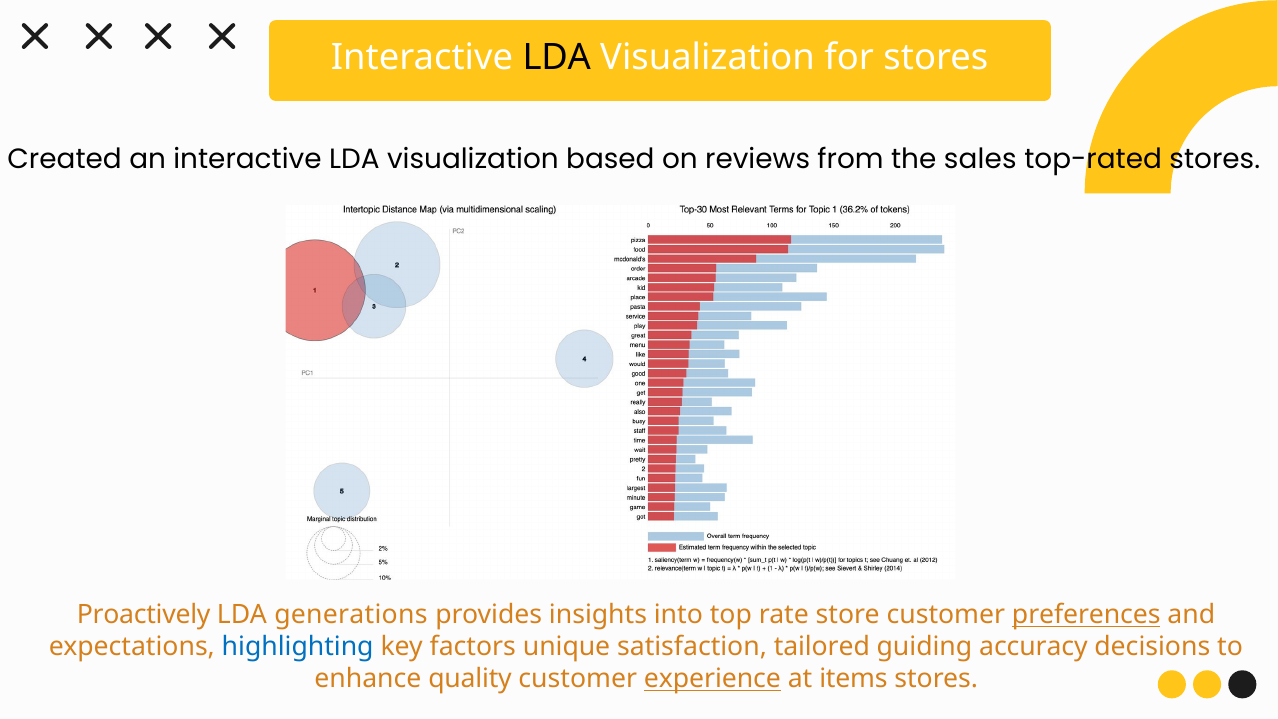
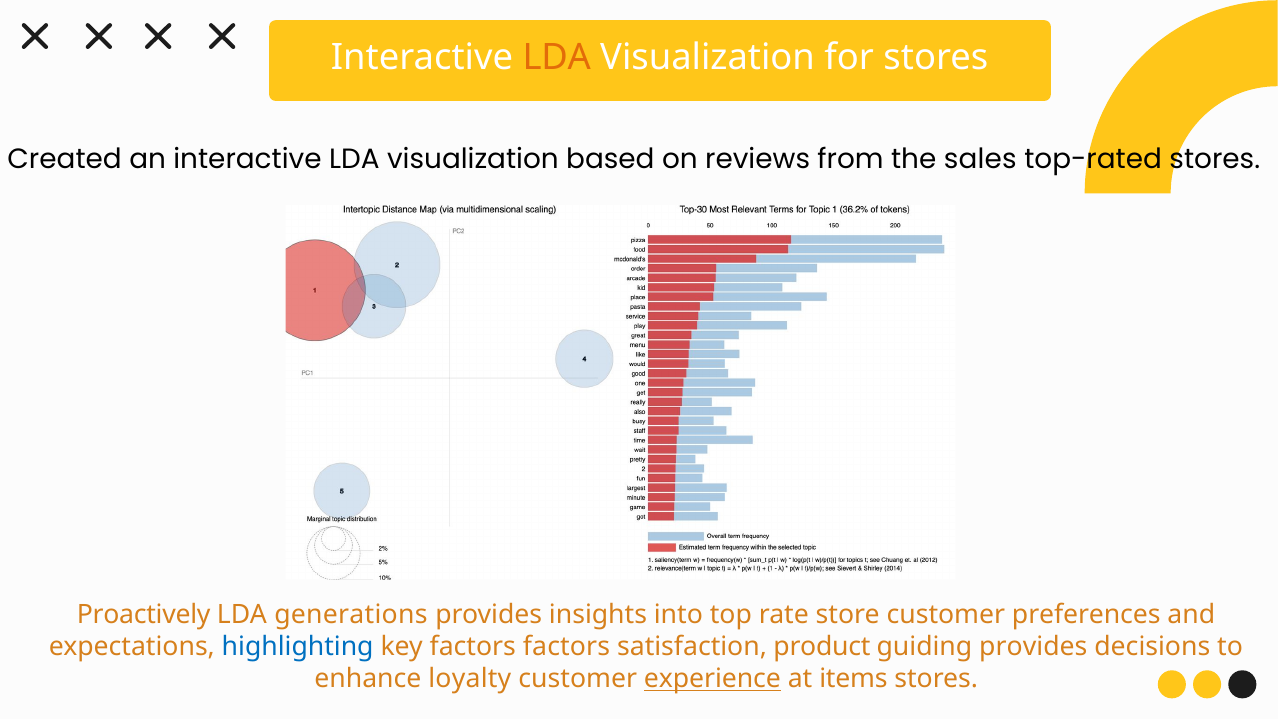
LDA at (557, 58) colour: black -> orange
preferences underline: present -> none
factors unique: unique -> factors
tailored: tailored -> product
guiding accuracy: accuracy -> provides
quality: quality -> loyalty
